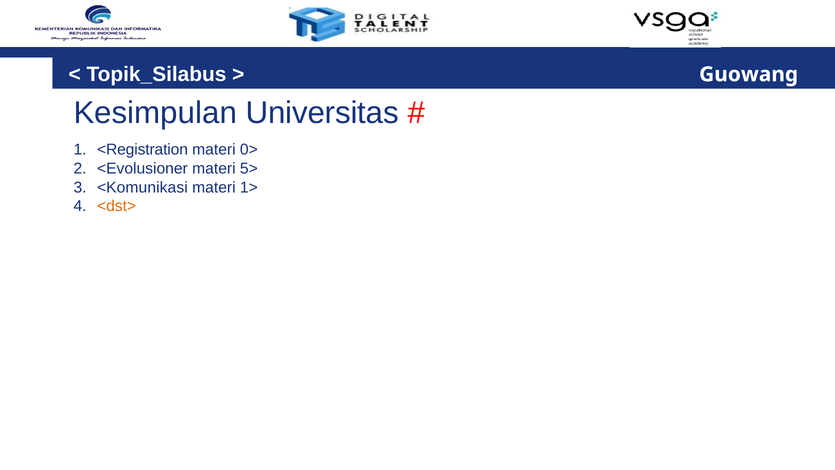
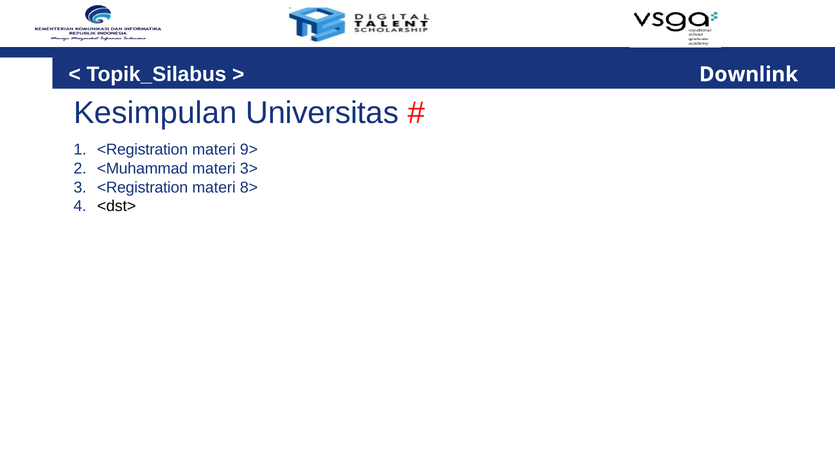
Guowang: Guowang -> Downlink
0>: 0> -> 9>
<Evolusioner: <Evolusioner -> <Muhammad
5>: 5> -> 3>
<Komunikasi at (142, 187): <Komunikasi -> <Registration
1>: 1> -> 8>
<dst> colour: orange -> black
